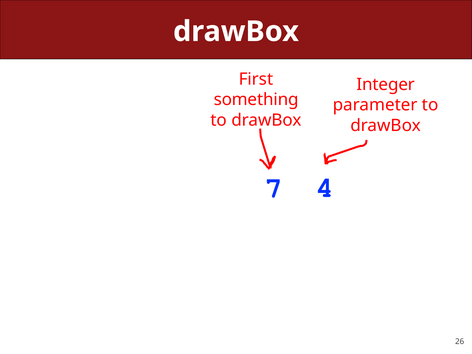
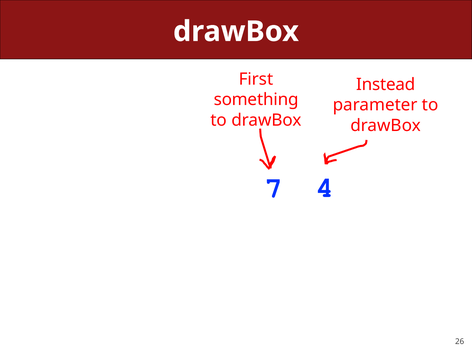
Integer: Integer -> Instead
